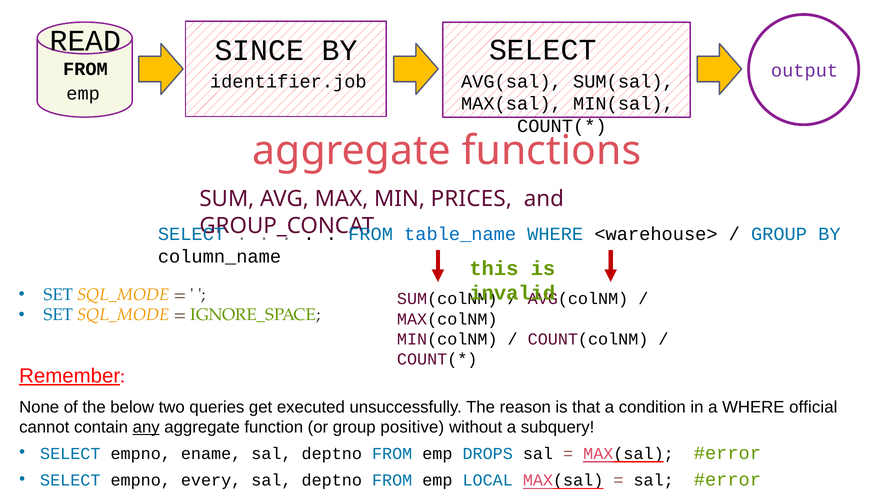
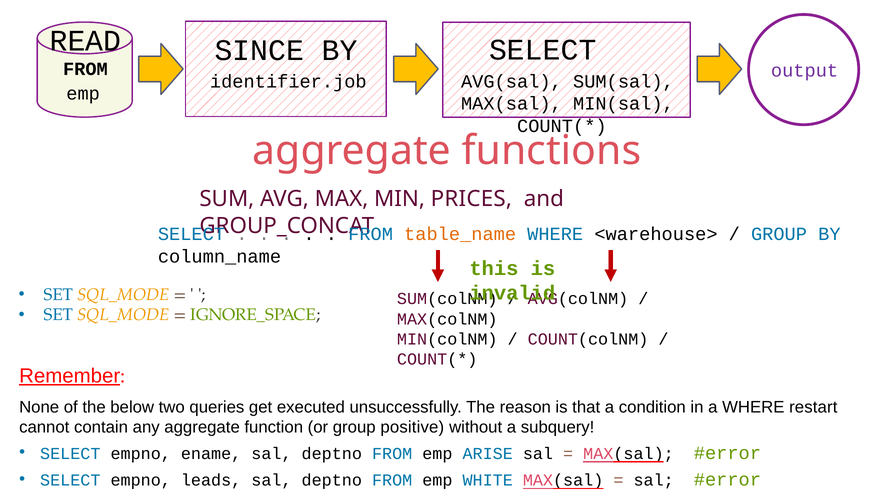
table_name colour: blue -> orange
official: official -> restart
any underline: present -> none
DROPS: DROPS -> ARISE
every: every -> leads
LOCAL: LOCAL -> WHITE
